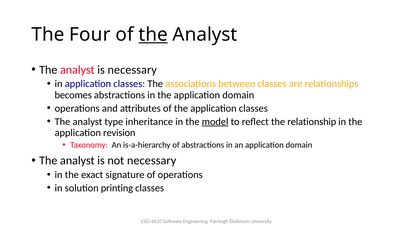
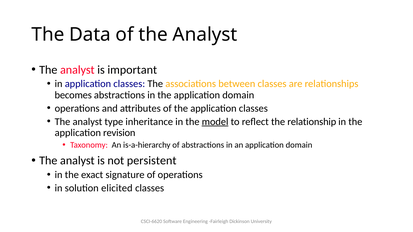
Four: Four -> Data
the at (153, 35) underline: present -> none
is necessary: necessary -> important
not necessary: necessary -> persistent
printing: printing -> elicited
